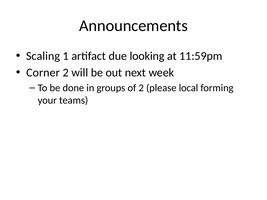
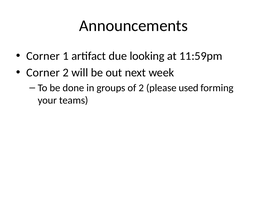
Scaling at (43, 56): Scaling -> Corner
local: local -> used
